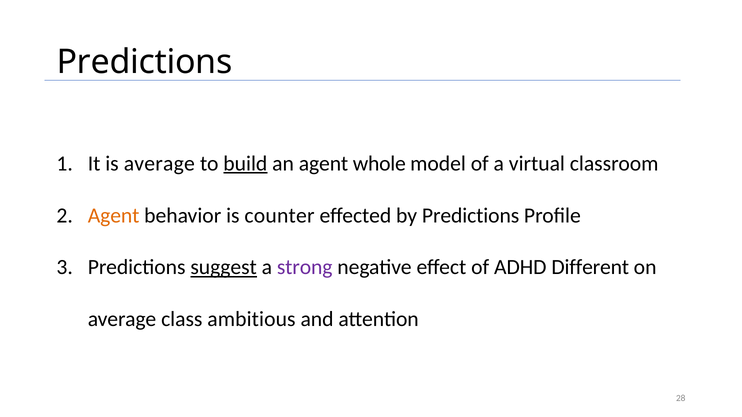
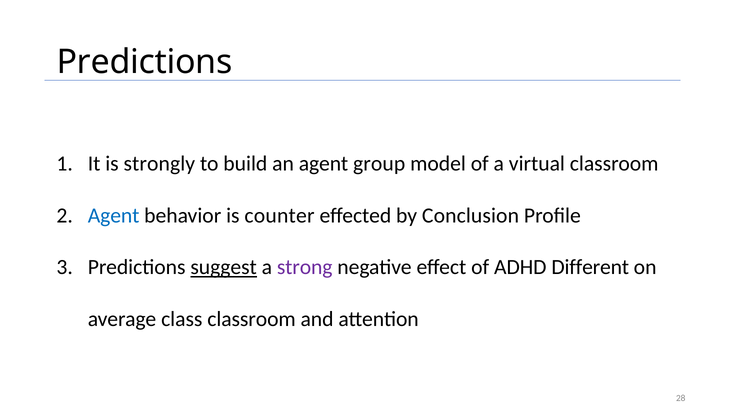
is average: average -> strongly
build underline: present -> none
whole: whole -> group
Agent at (114, 216) colour: orange -> blue
by Predictions: Predictions -> Conclusion
class ambitious: ambitious -> classroom
